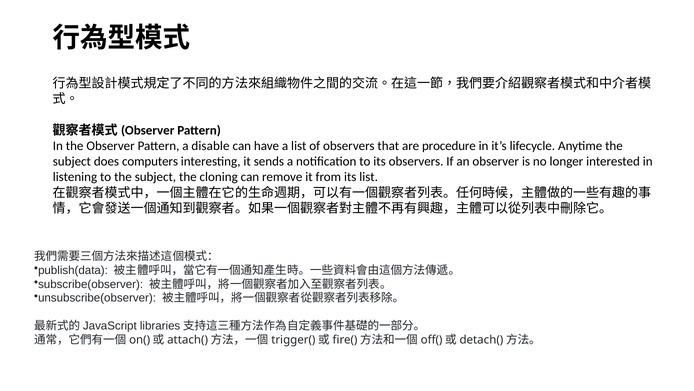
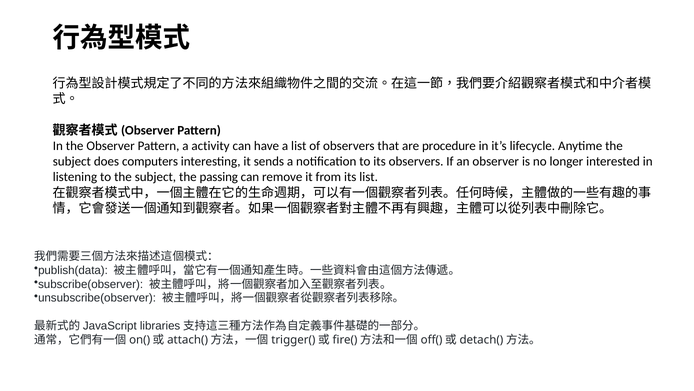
disable: disable -> activity
cloning: cloning -> passing
